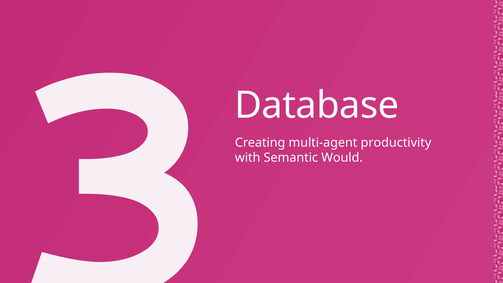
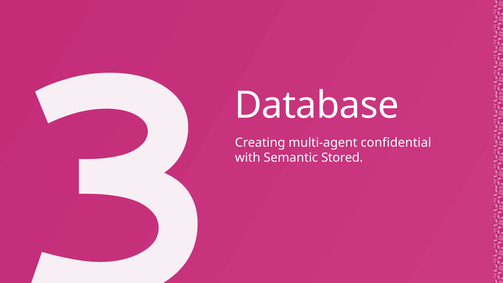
productivity: productivity -> confidential
Would: Would -> Stored
